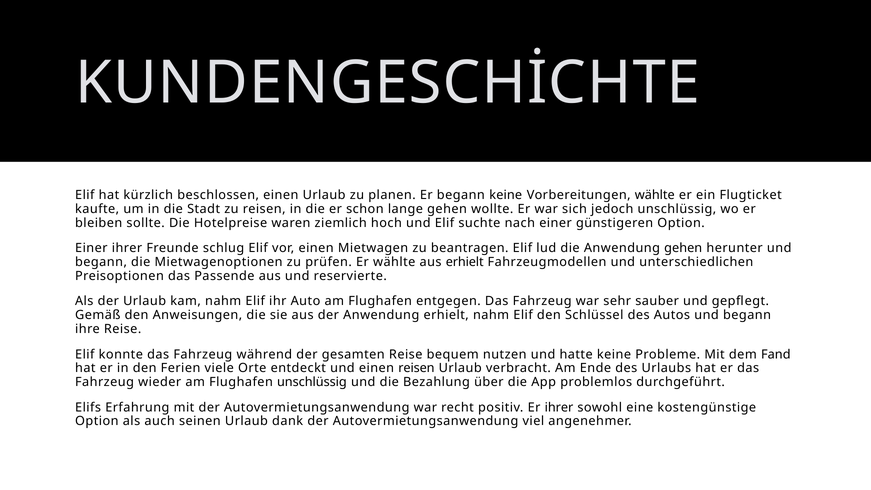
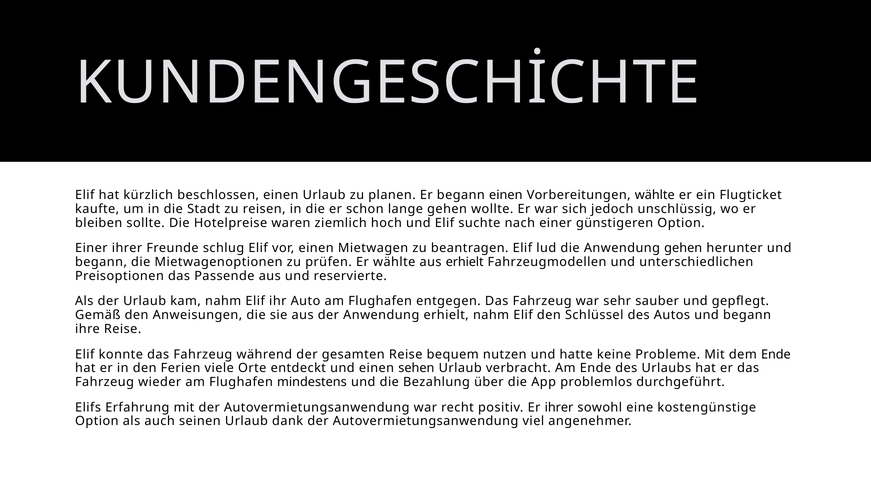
begann keine: keine -> einen
dem Fand: Fand -> Ende
einen reisen: reisen -> sehen
Flughafen unschlüssig: unschlüssig -> mindestens
